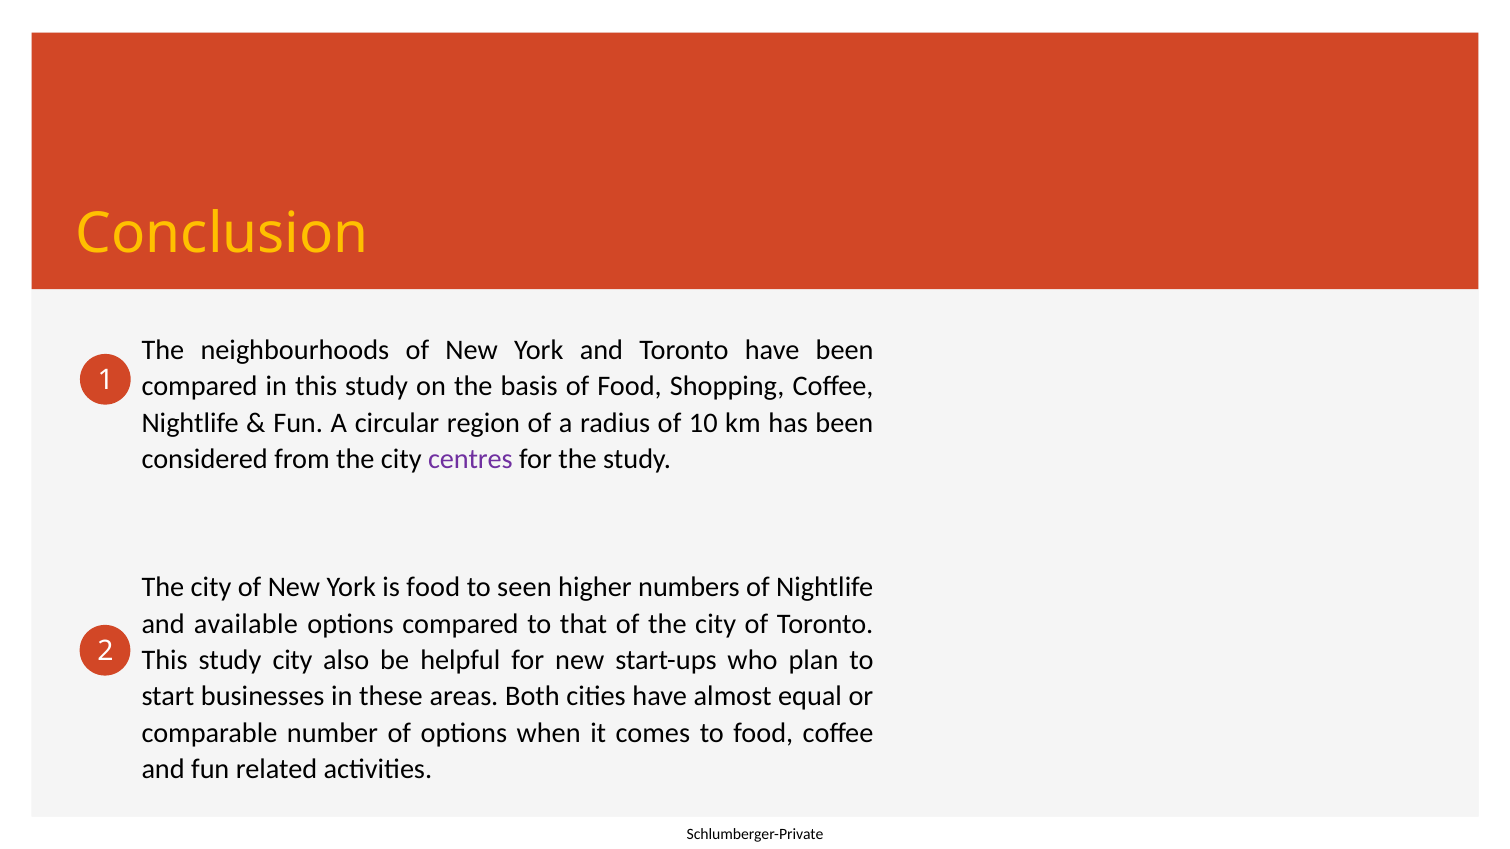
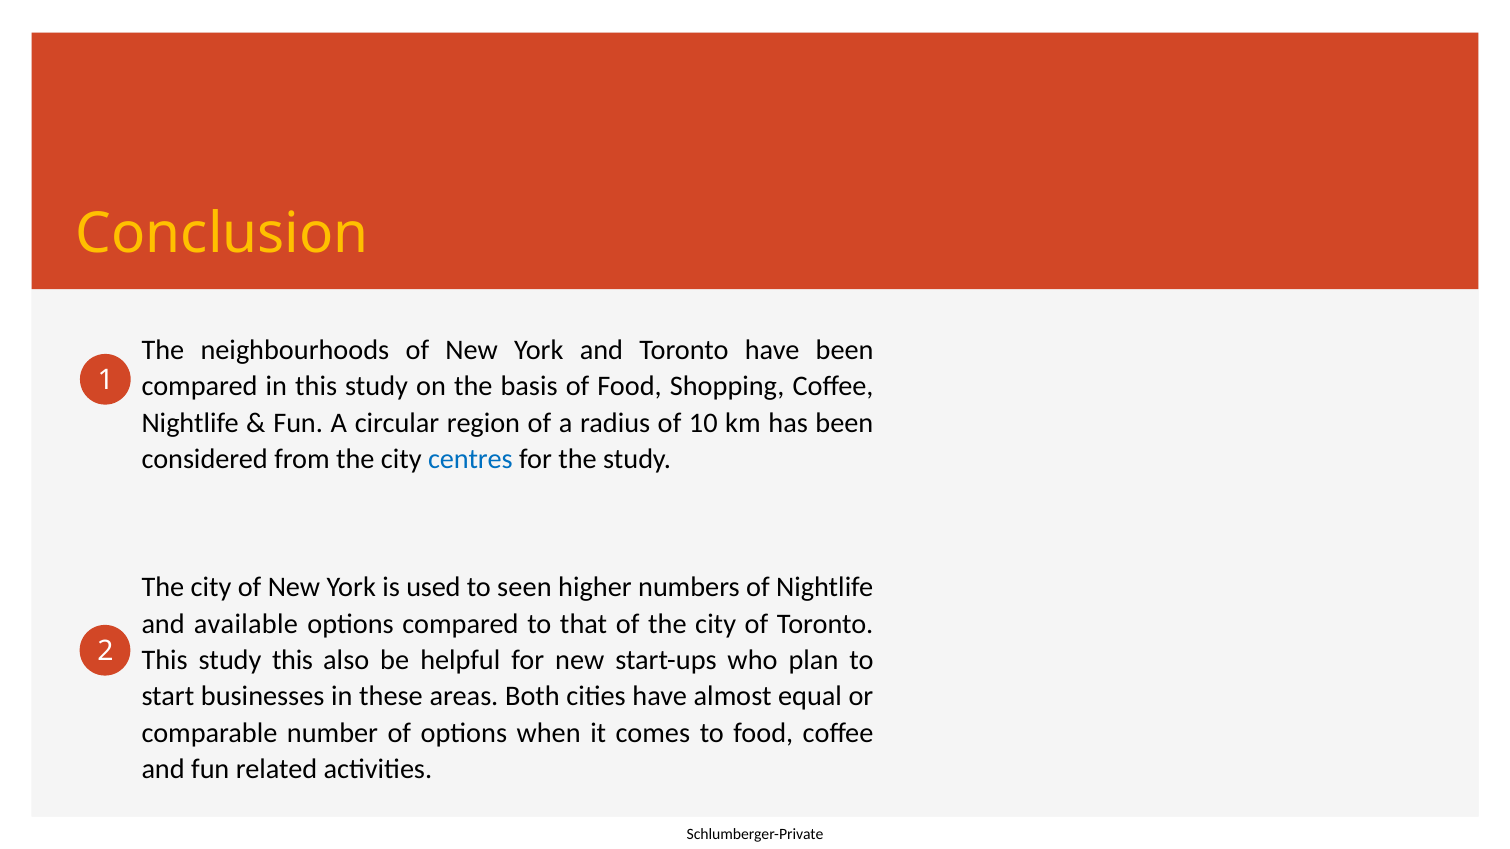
centres colour: purple -> blue
is food: food -> used
study city: city -> this
